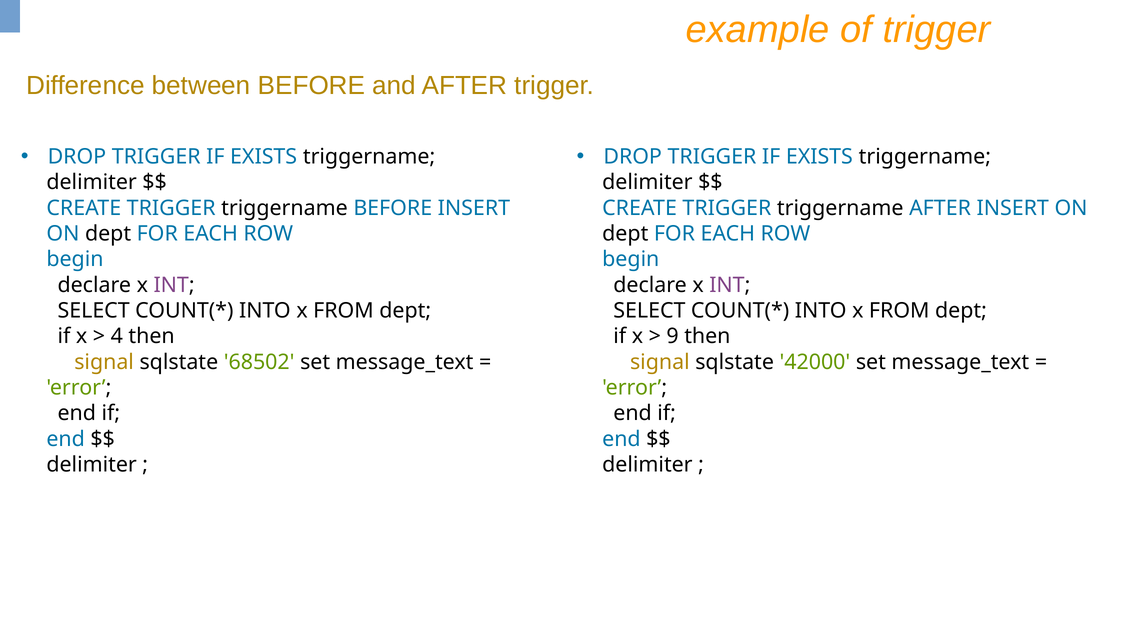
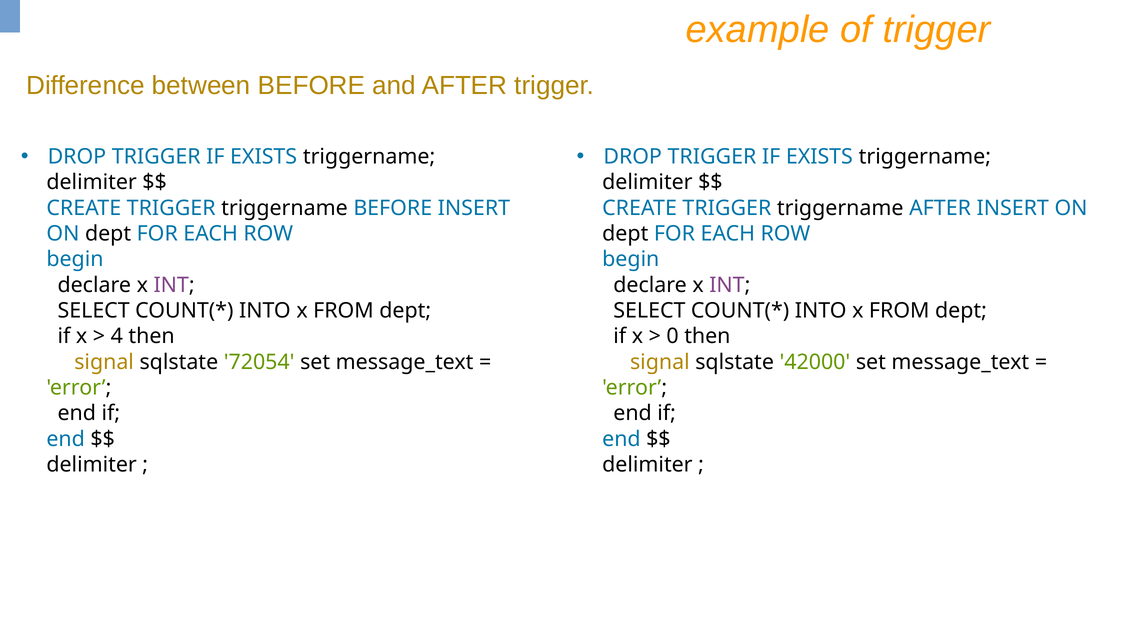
9: 9 -> 0
68502: 68502 -> 72054
